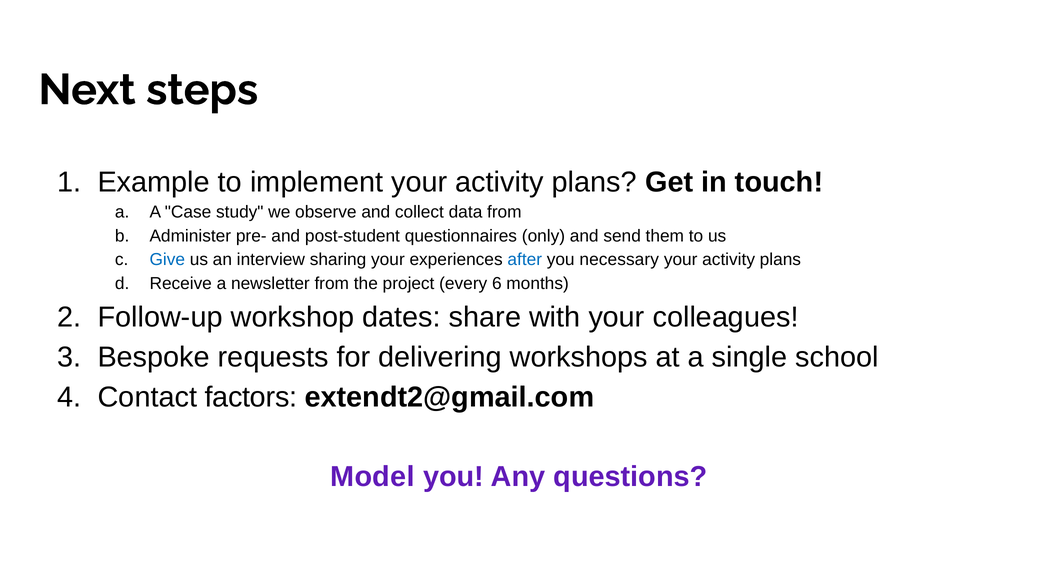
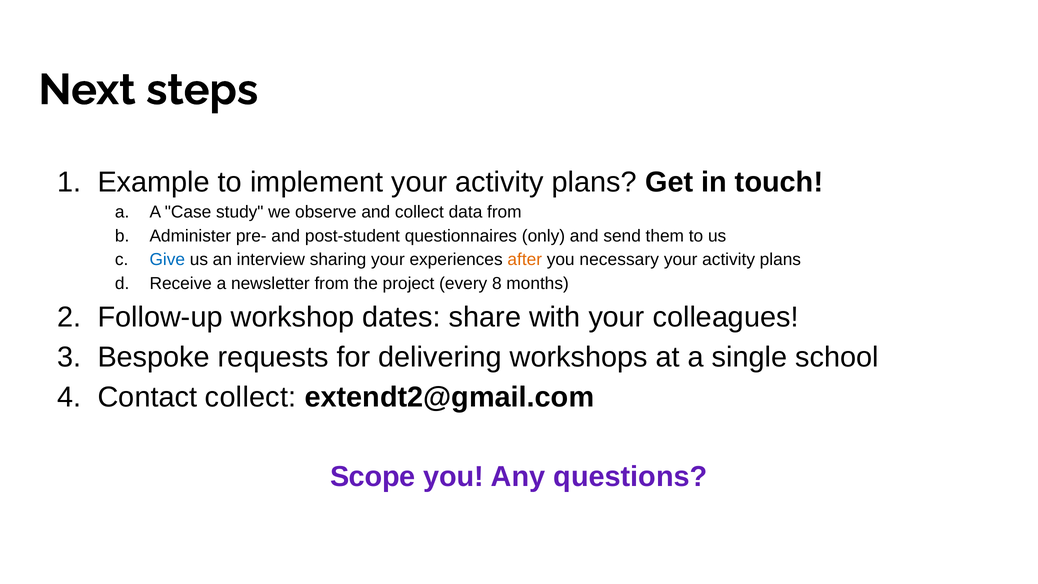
after colour: blue -> orange
6: 6 -> 8
Contact factors: factors -> collect
Model: Model -> Scope
